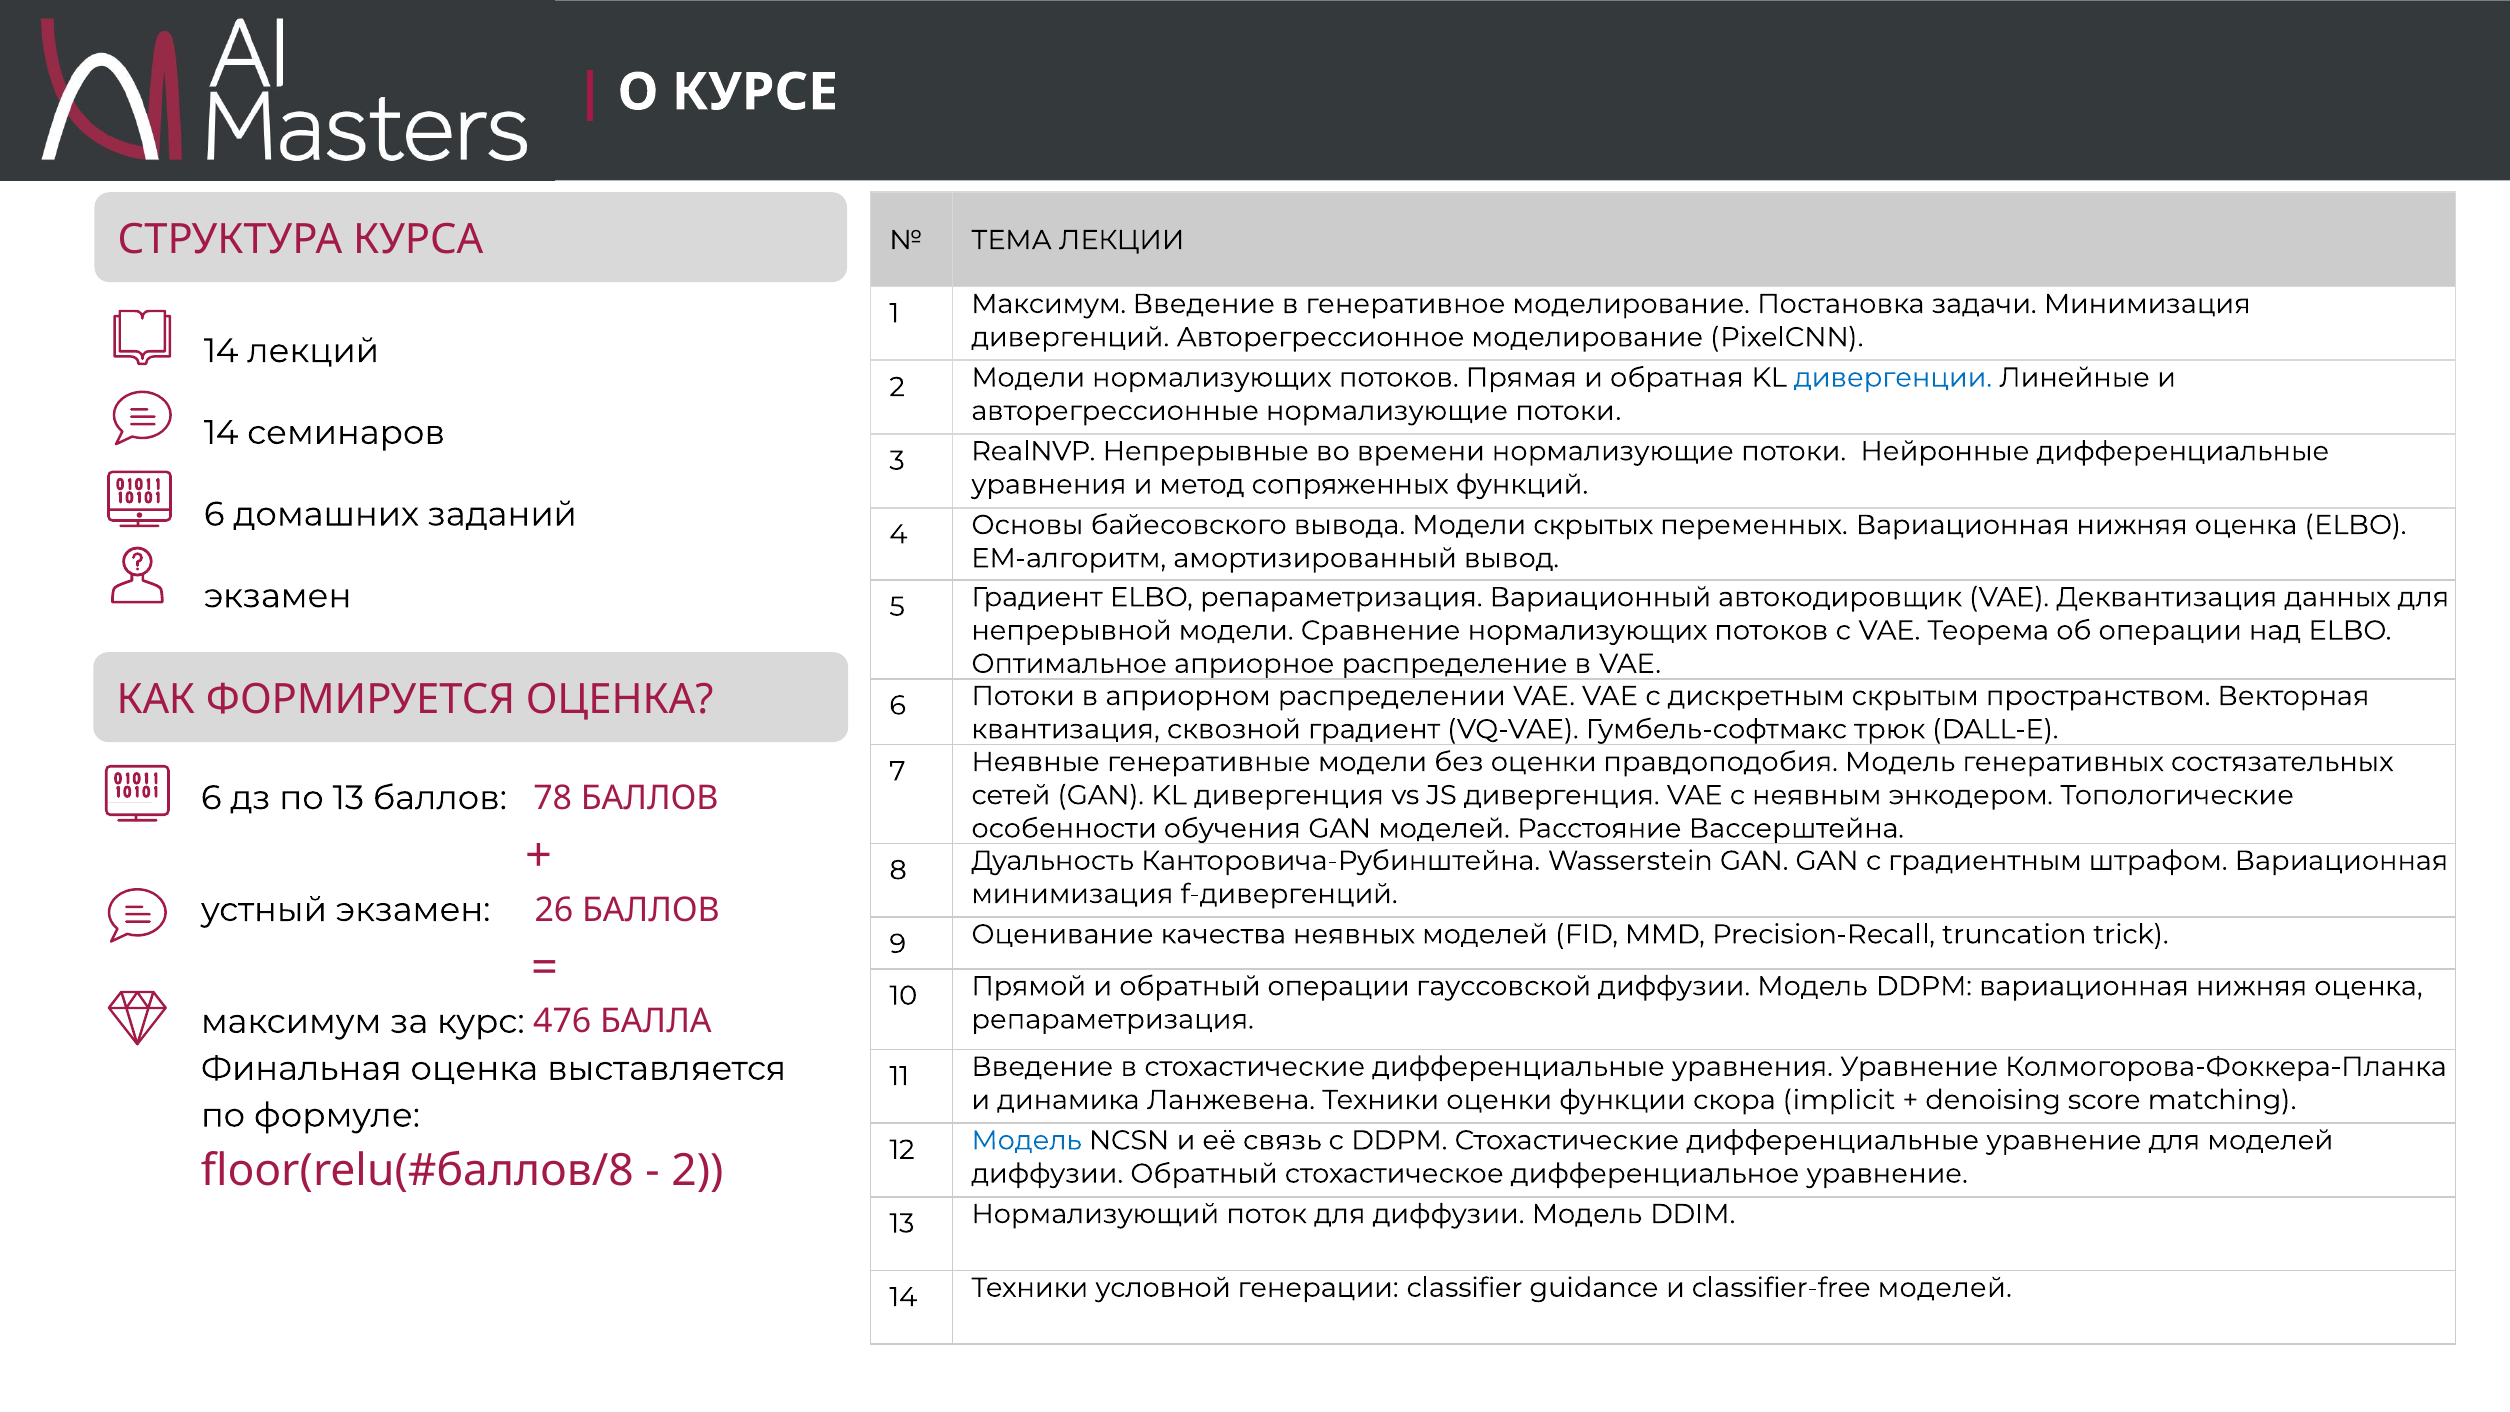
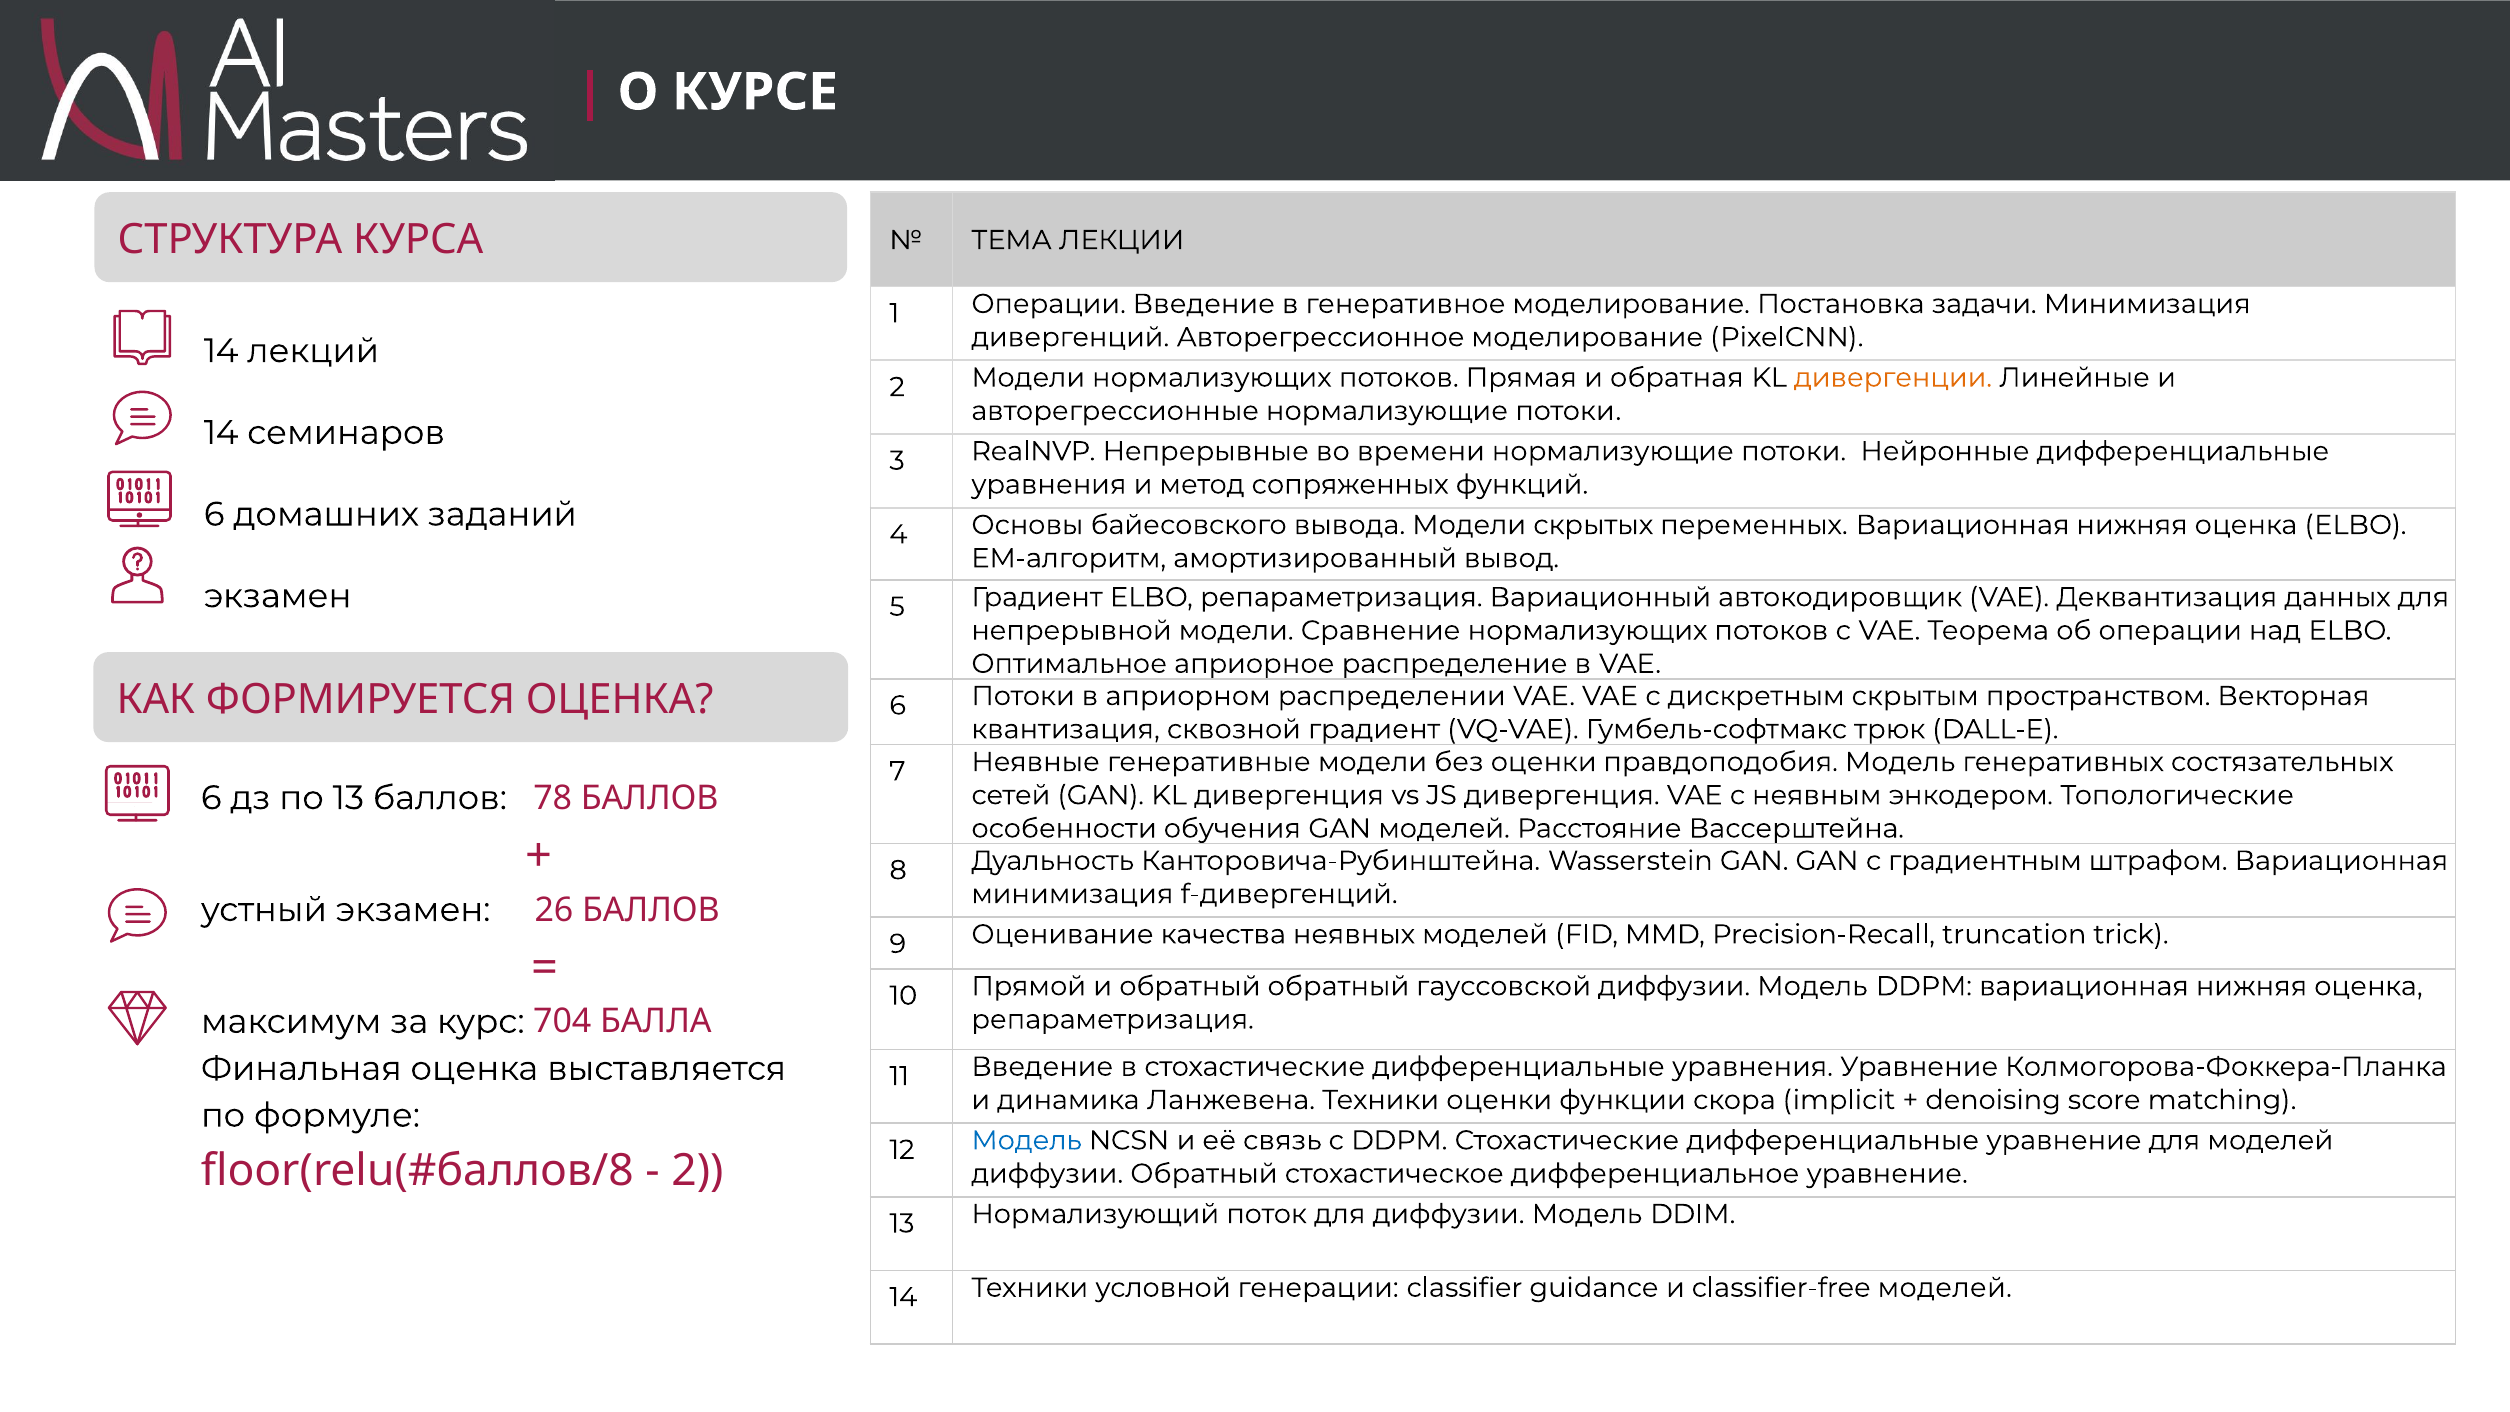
1 Максимум: Максимум -> Операции
дивергенции colour: blue -> orange
обратный операции: операции -> обратный
476: 476 -> 704
